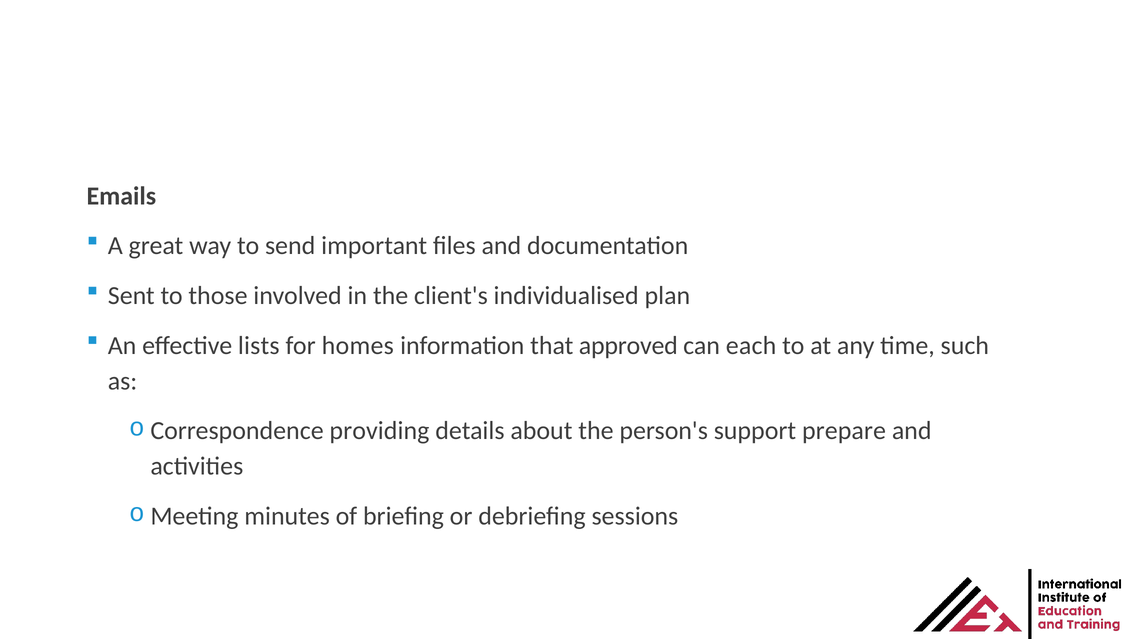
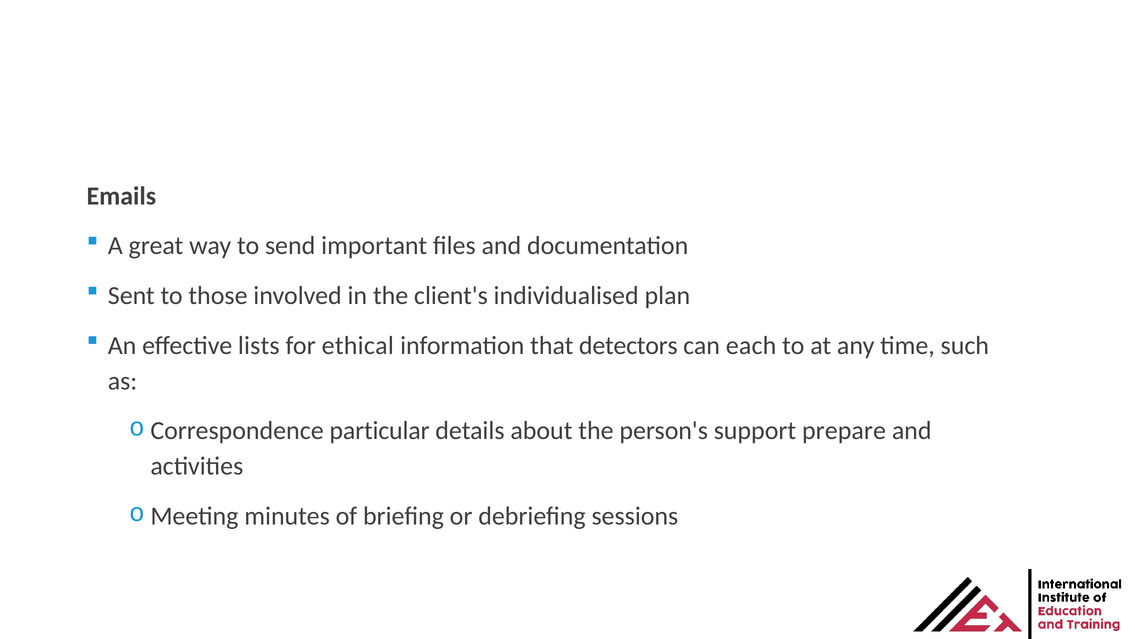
homes: homes -> ethical
approved: approved -> detectors
providing: providing -> particular
